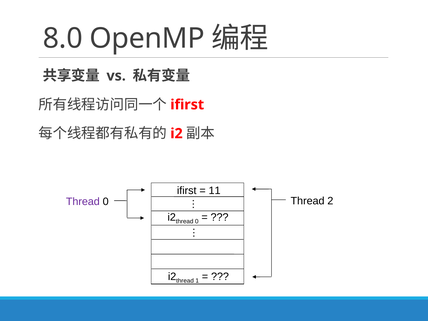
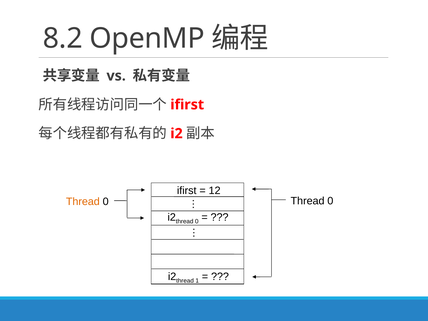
8.0: 8.0 -> 8.2
11: 11 -> 12
Thread at (83, 202) colour: purple -> orange
0 Thread 2: 2 -> 0
